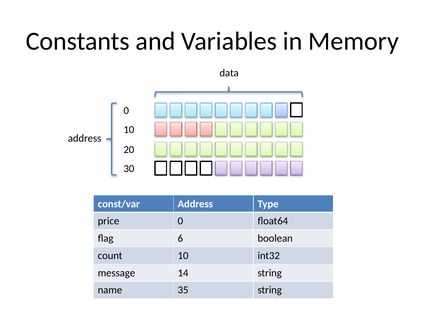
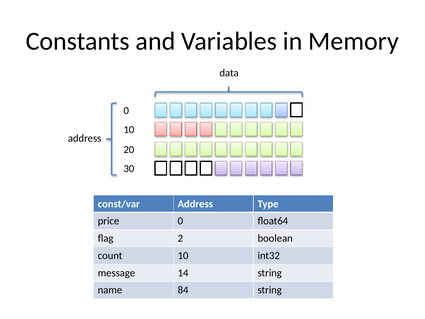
6: 6 -> 2
35: 35 -> 84
